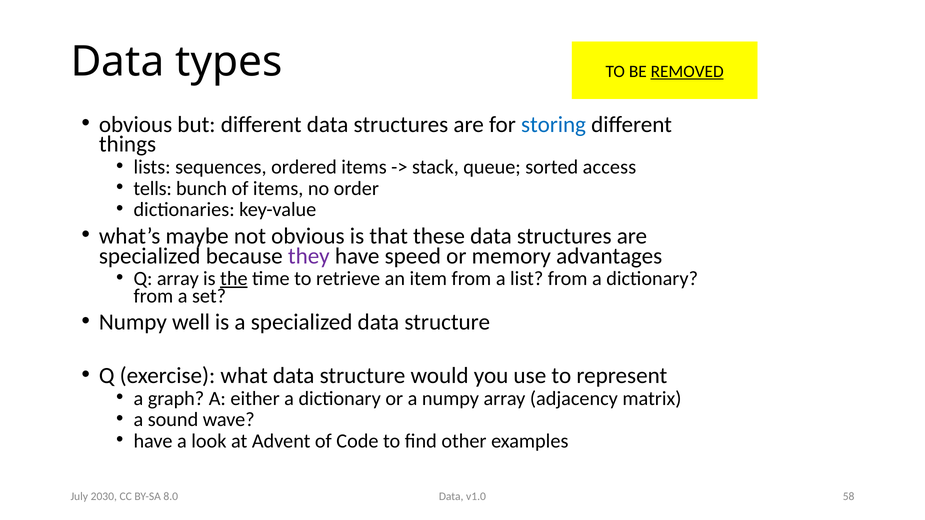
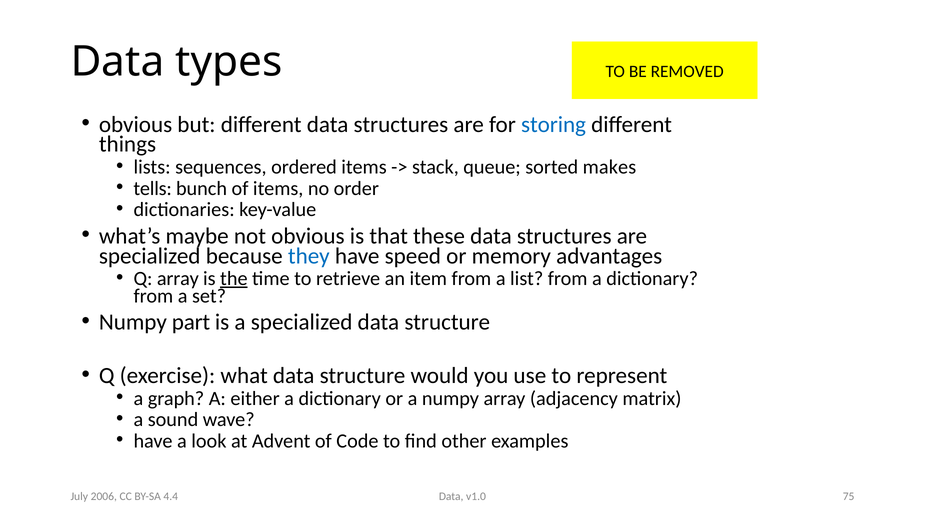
REMOVED underline: present -> none
access: access -> makes
they colour: purple -> blue
well: well -> part
58: 58 -> 75
2030: 2030 -> 2006
8.0: 8.0 -> 4.4
